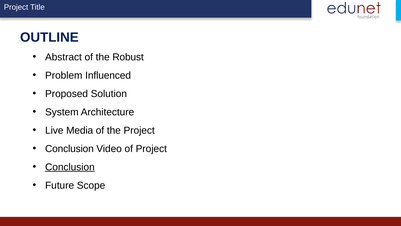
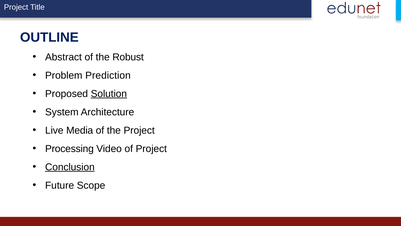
Influenced: Influenced -> Prediction
Solution underline: none -> present
Conclusion at (69, 148): Conclusion -> Processing
